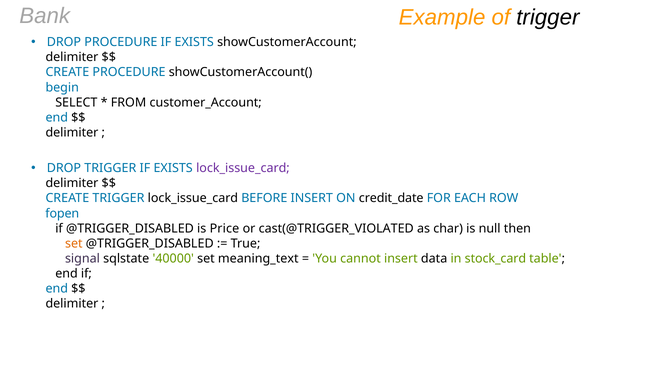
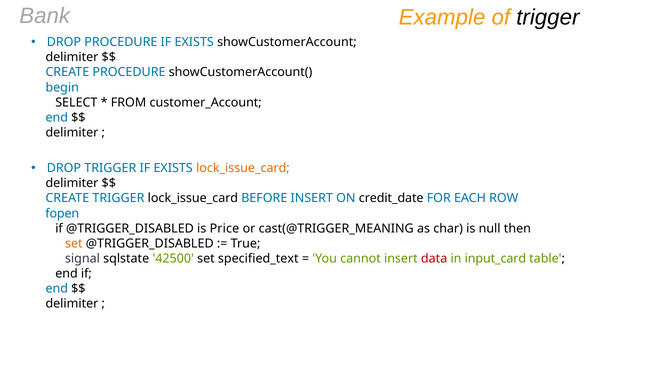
lock_issue_card at (243, 168) colour: purple -> orange
cast(@TRIGGER_VIOLATED: cast(@TRIGGER_VIOLATED -> cast(@TRIGGER_MEANING
40000: 40000 -> 42500
meaning_text: meaning_text -> specified_text
data colour: black -> red
stock_card: stock_card -> input_card
